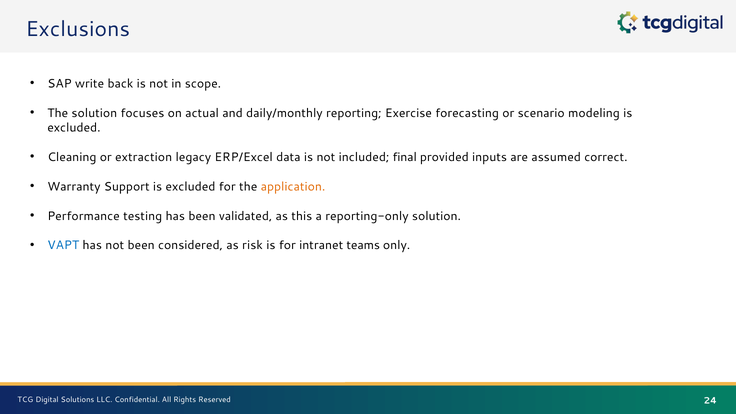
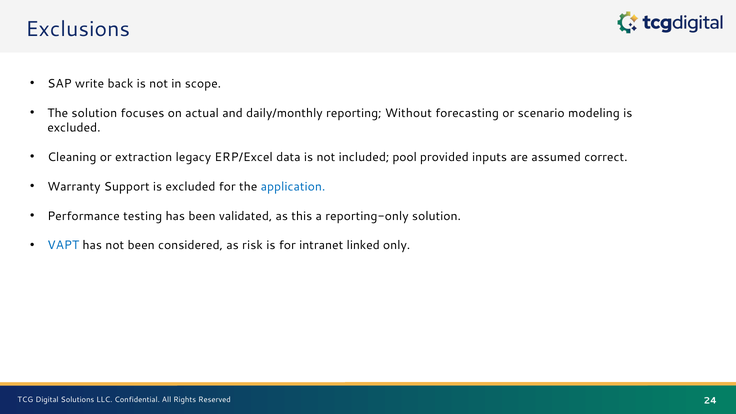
Exercise: Exercise -> Without
final: final -> pool
application colour: orange -> blue
teams: teams -> linked
